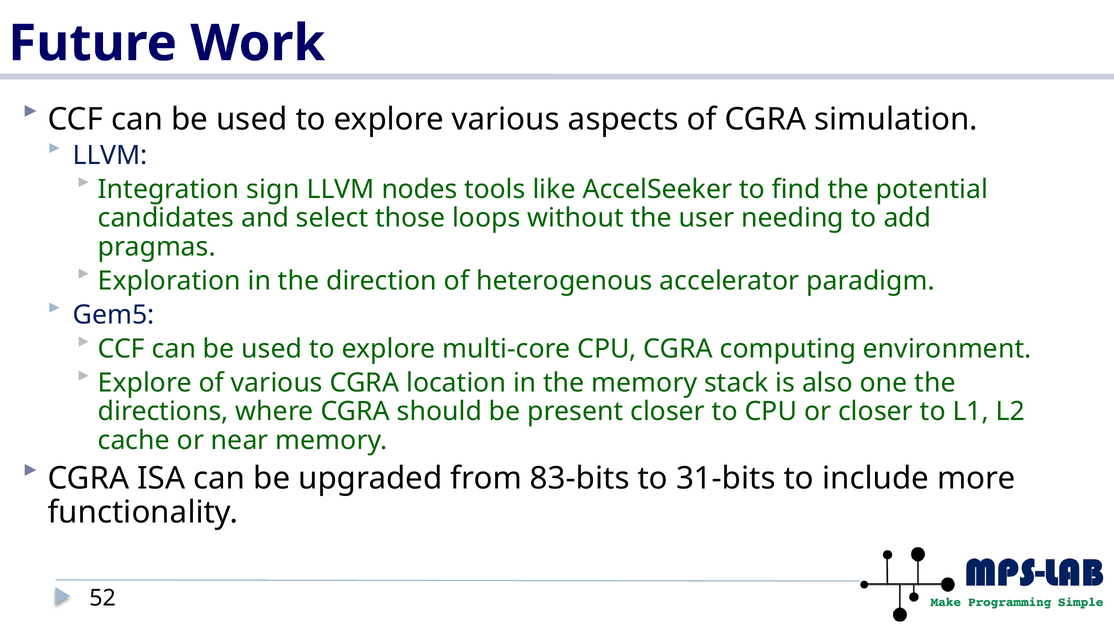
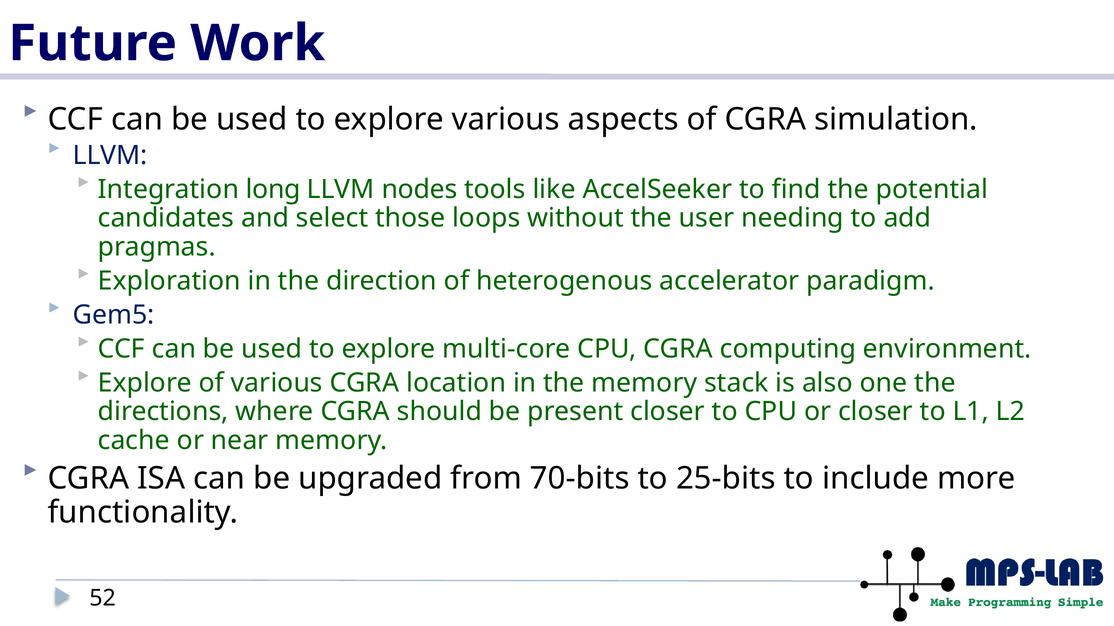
sign: sign -> long
83-bits: 83-bits -> 70-bits
31-bits: 31-bits -> 25-bits
